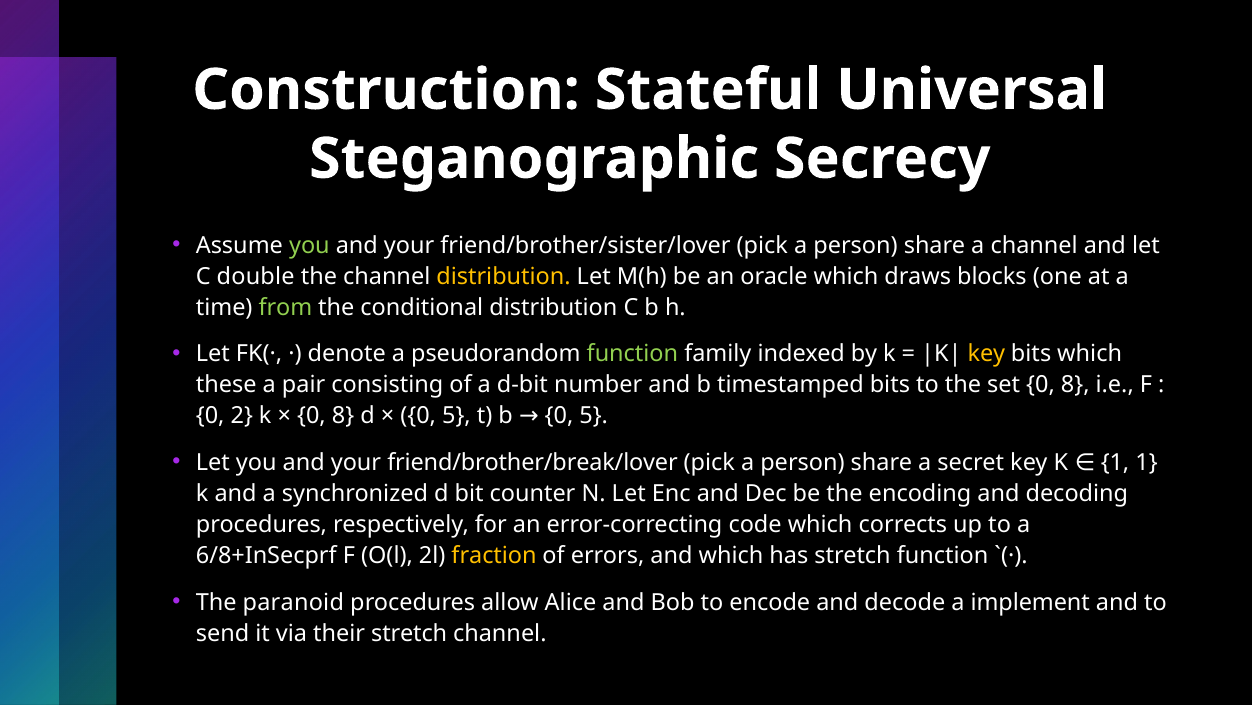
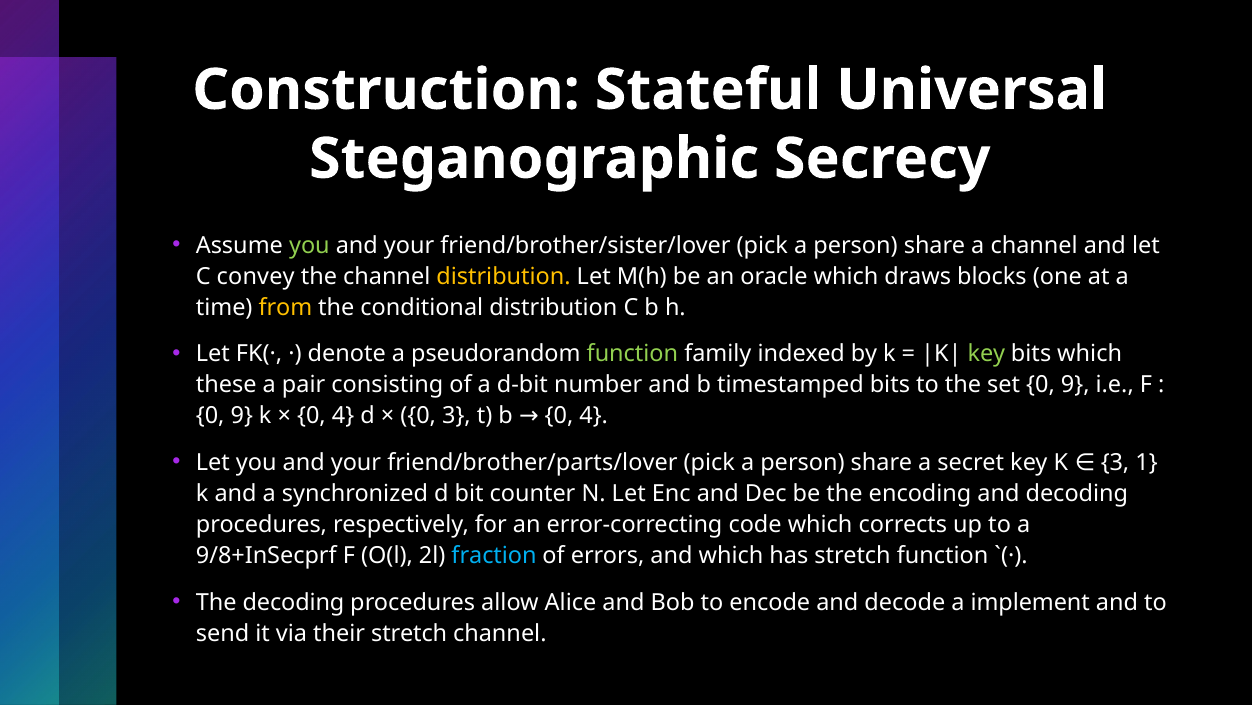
double: double -> convey
from colour: light green -> yellow
key at (986, 354) colour: yellow -> light green
set 0 8: 8 -> 9
2 at (242, 416): 2 -> 9
8 at (343, 416): 8 -> 4
5 at (456, 416): 5 -> 3
b 0 5: 5 -> 4
friend/brother/break/lover: friend/brother/break/lover -> friend/brother/parts/lover
K 1: 1 -> 3
6/8+InSecprf: 6/8+InSecprf -> 9/8+InSecprf
fraction colour: yellow -> light blue
The paranoid: paranoid -> decoding
